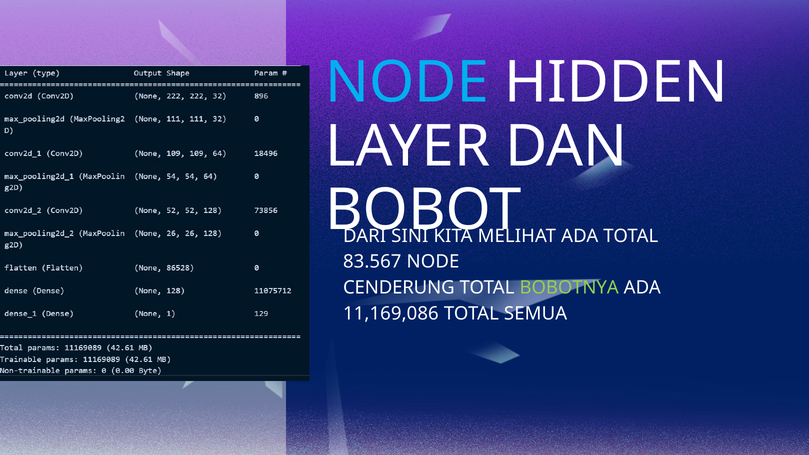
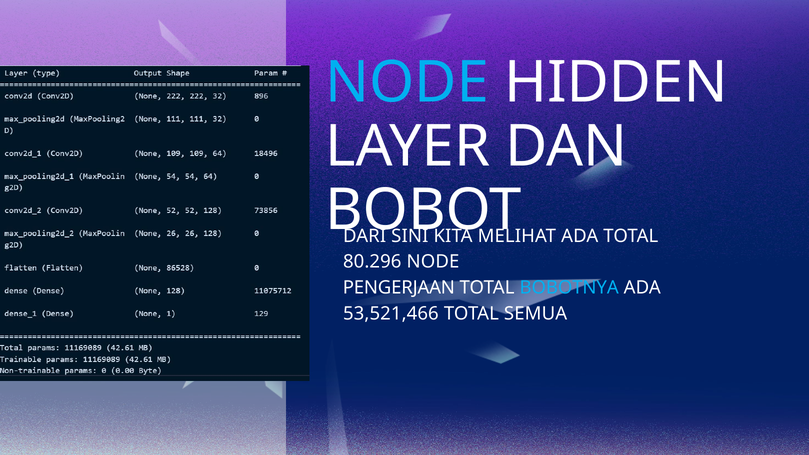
83.567: 83.567 -> 80.296
CENDERUNG: CENDERUNG -> PENGERJAAN
BOBOTNYA colour: light green -> light blue
11,169,086: 11,169,086 -> 53,521,466
